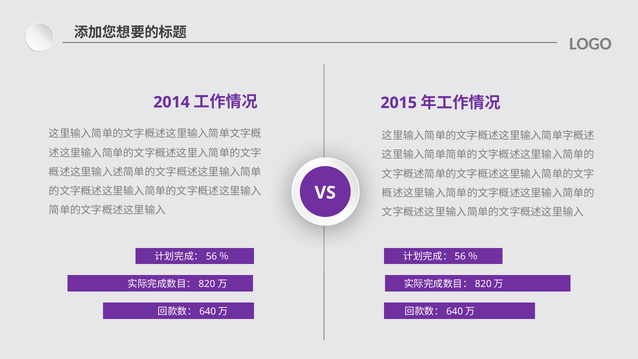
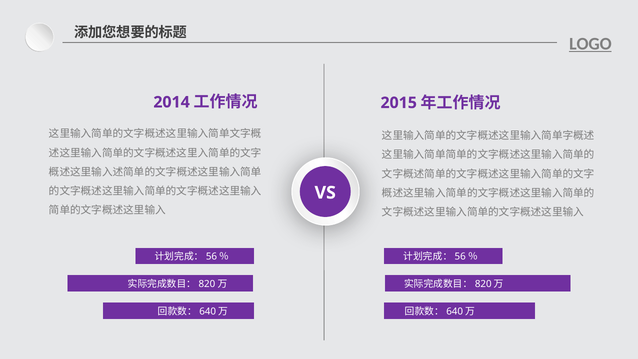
LOGO underline: none -> present
